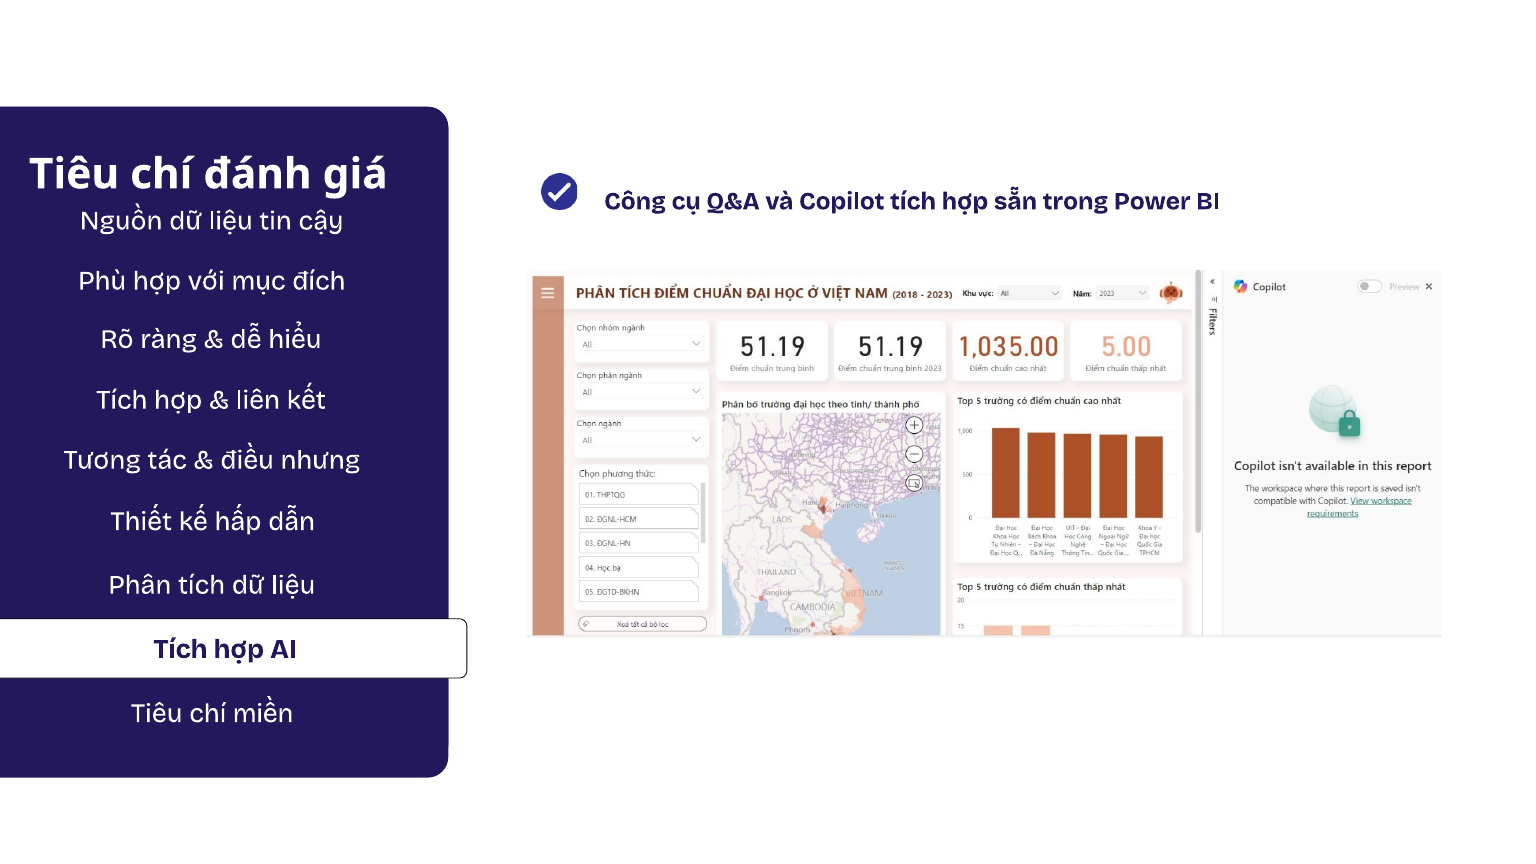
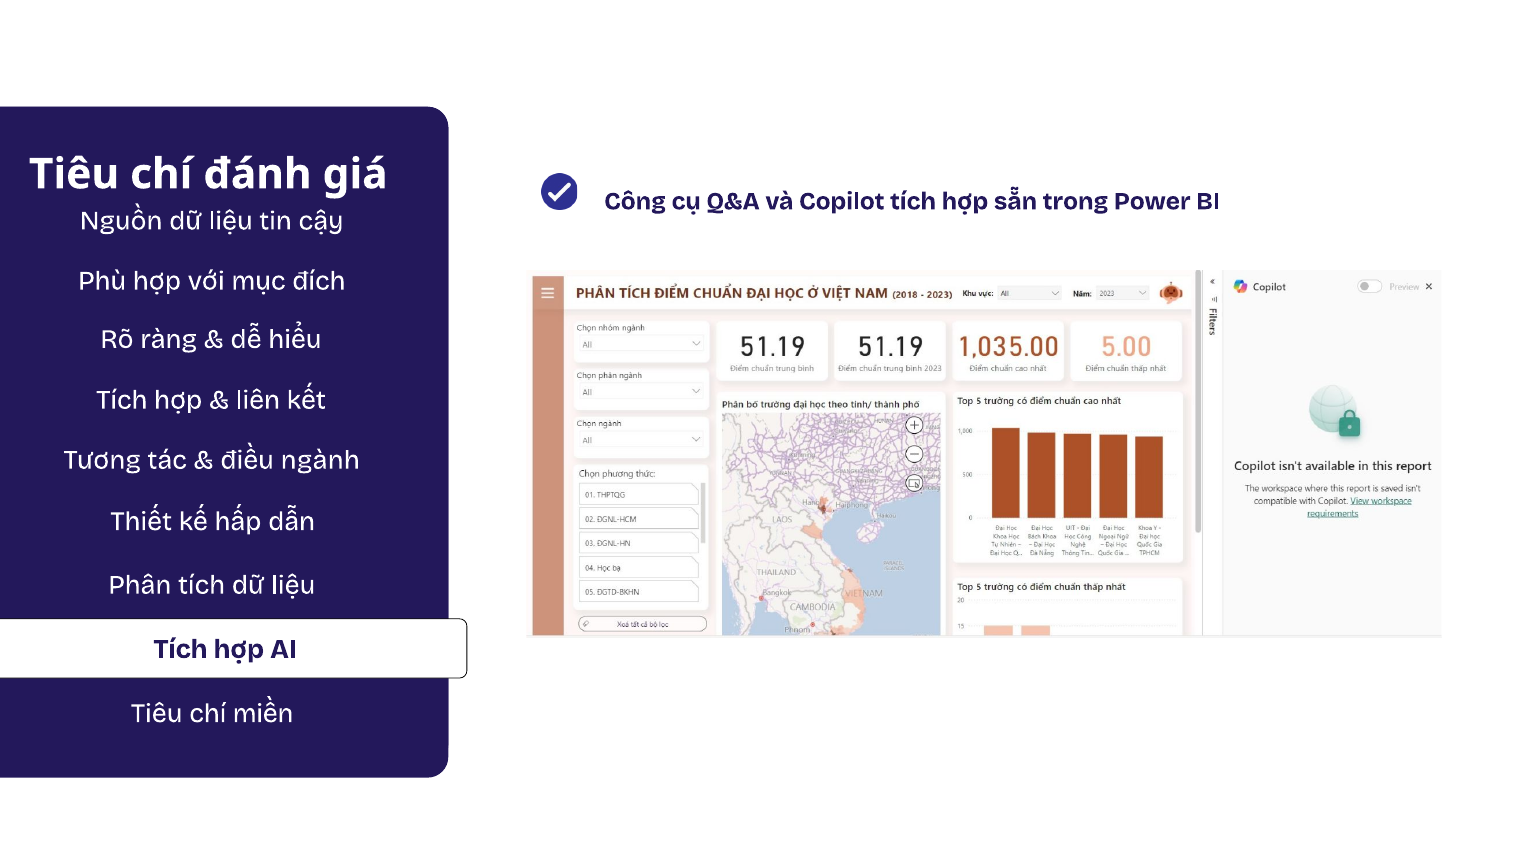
nhưng: nhưng -> ngành
